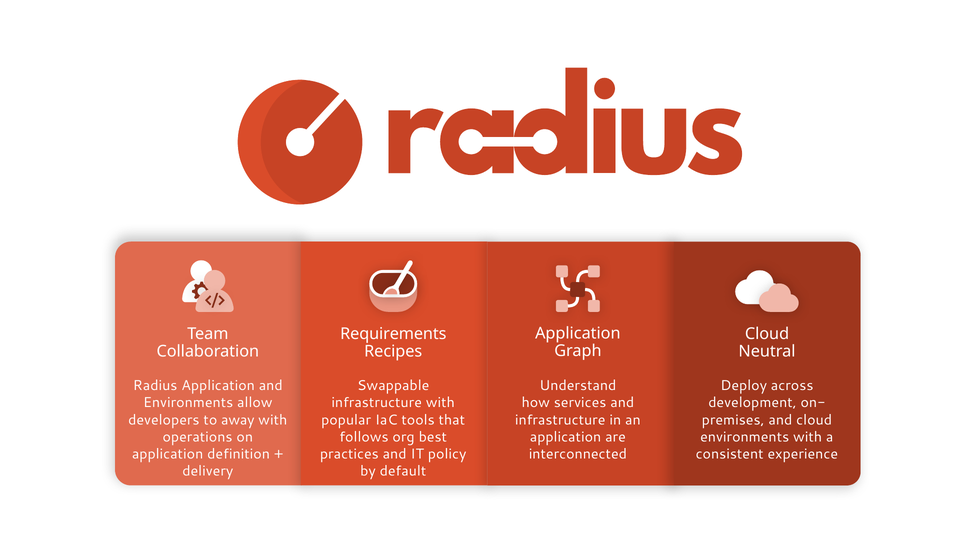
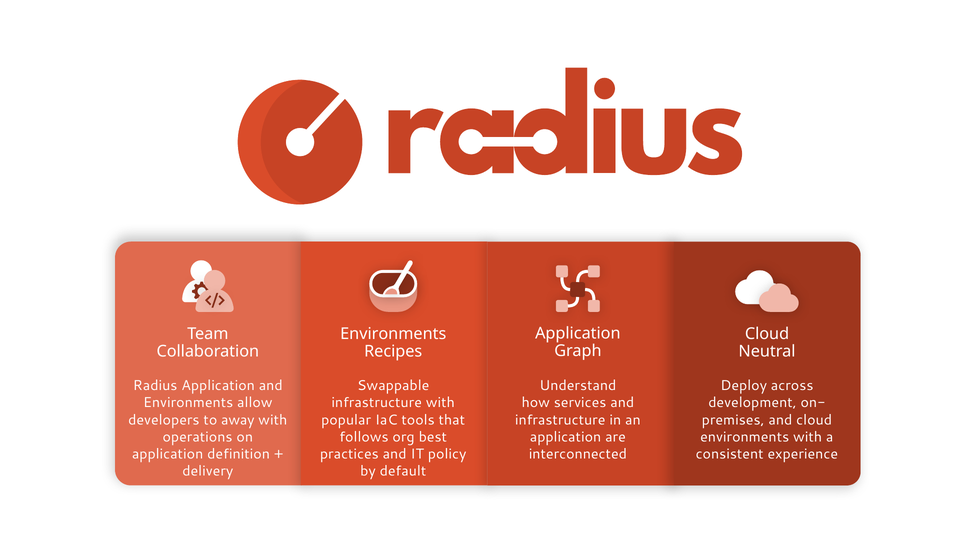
Requirements at (393, 334): Requirements -> Environments
